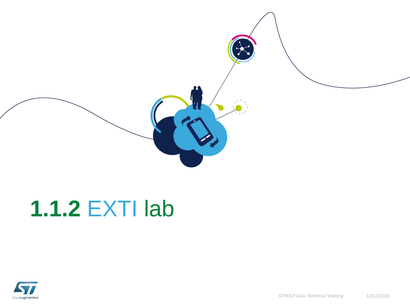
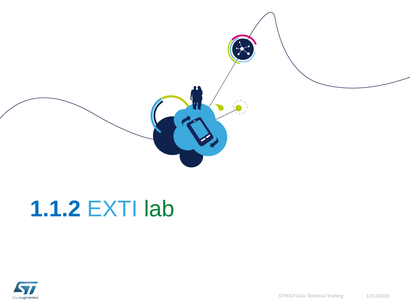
1.1.2 colour: green -> blue
